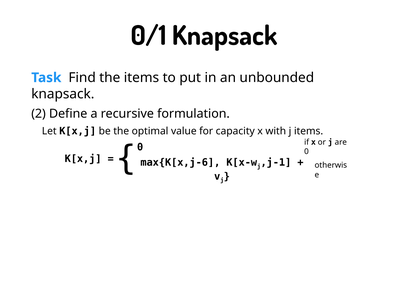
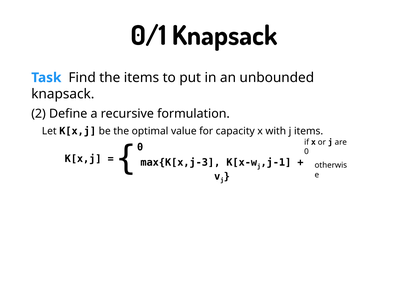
max{K[x,j-6: max{K[x,j-6 -> max{K[x,j-3
